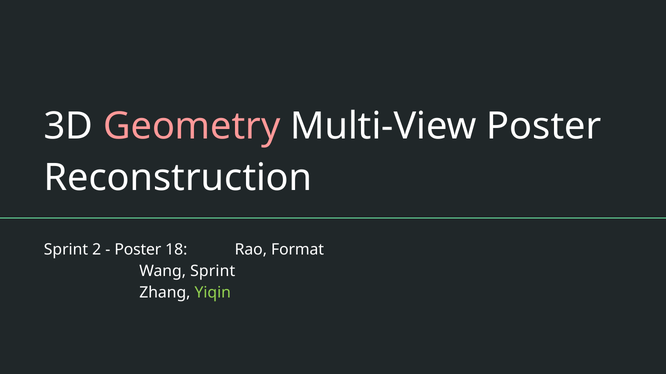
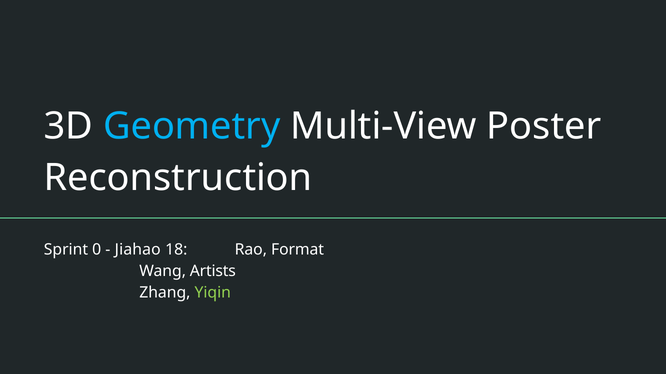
Geometry colour: pink -> light blue
2: 2 -> 0
Poster at (138, 250): Poster -> Jiahao
Wang Sprint: Sprint -> Artists
